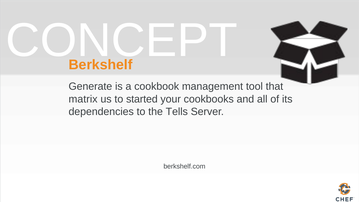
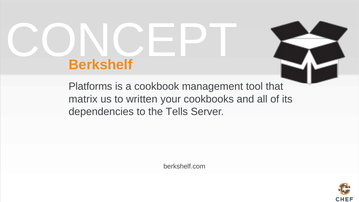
Generate: Generate -> Platforms
started: started -> written
